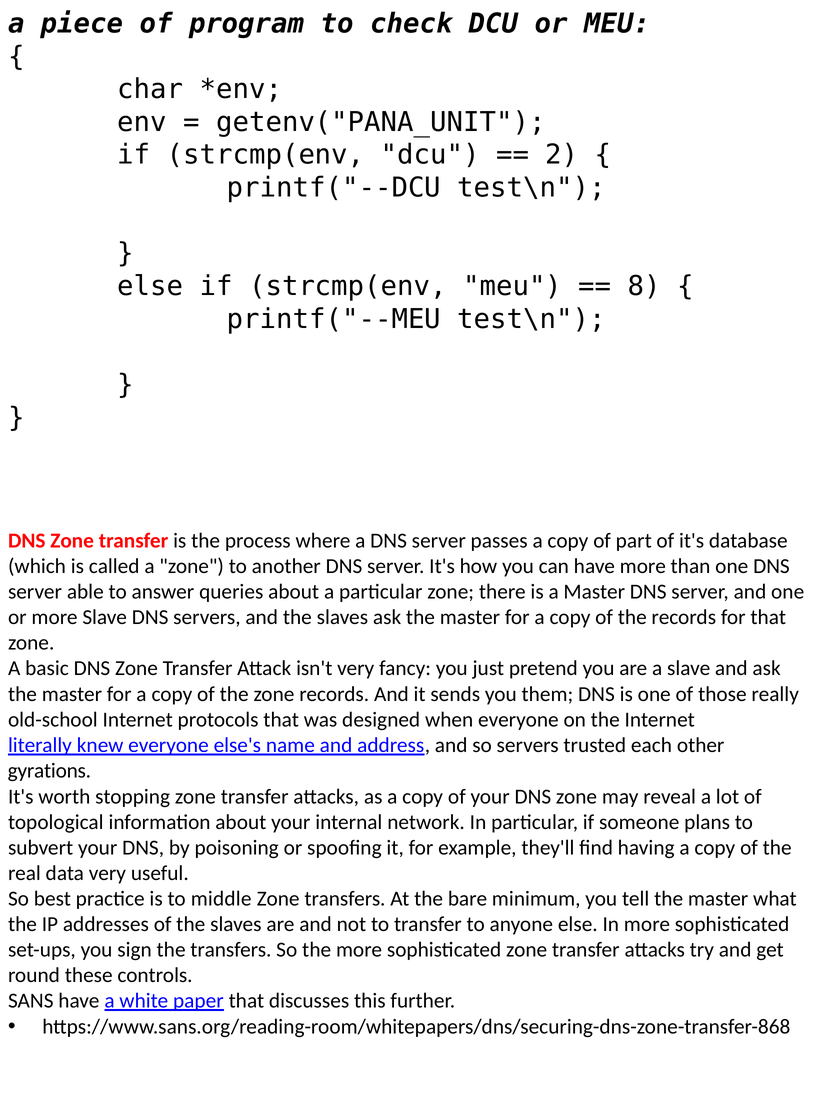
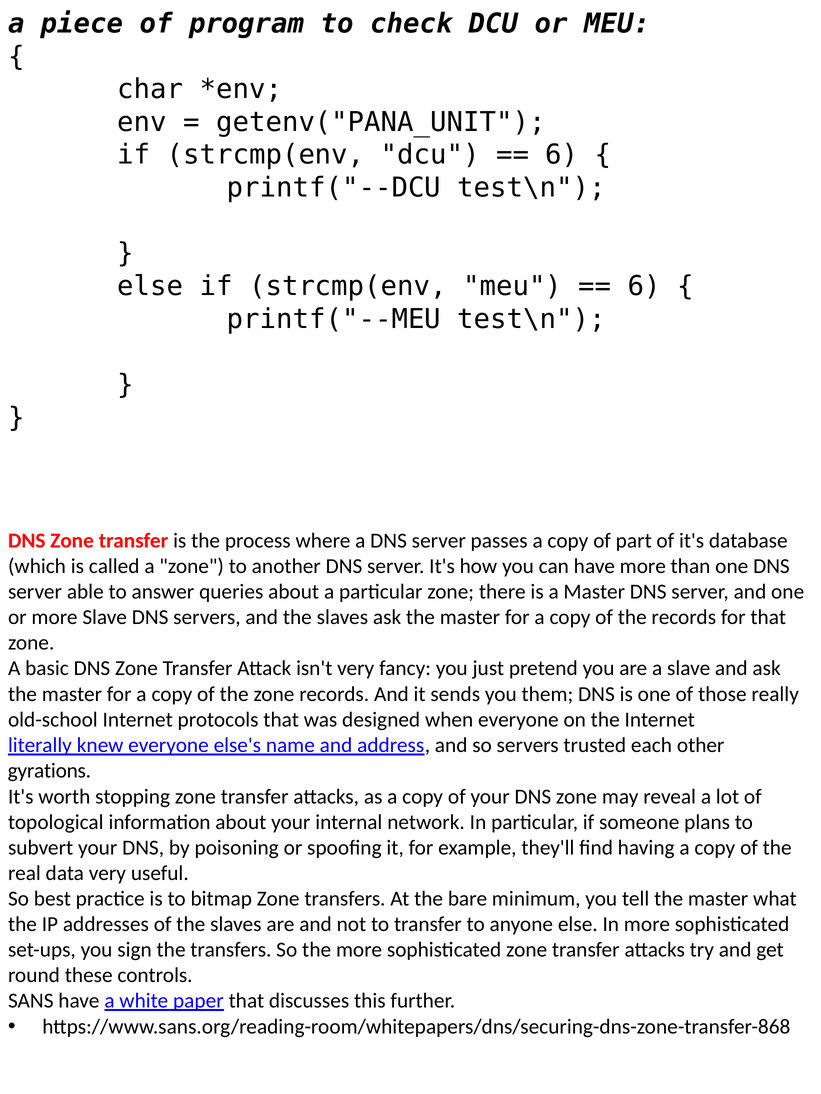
2 at (562, 155): 2 -> 6
8 at (644, 286): 8 -> 6
middle: middle -> bitmap
